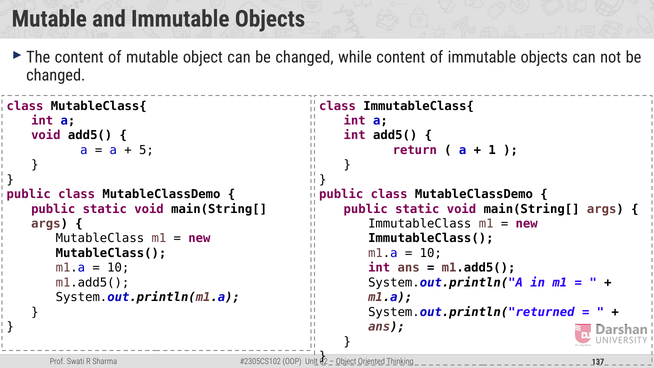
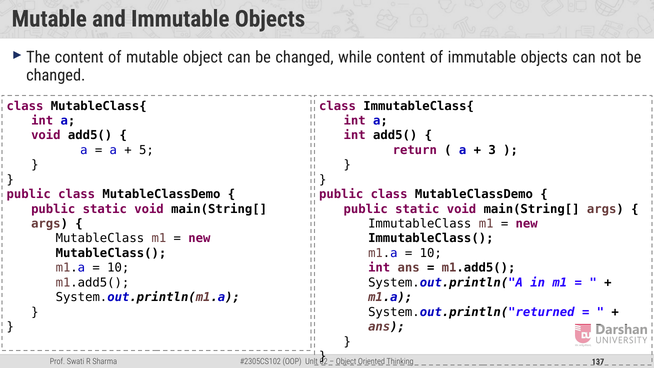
1: 1 -> 3
